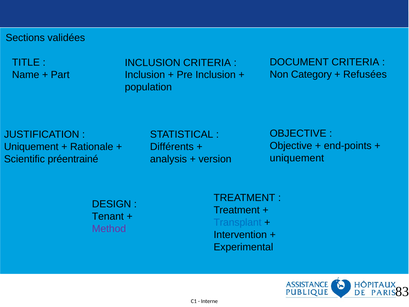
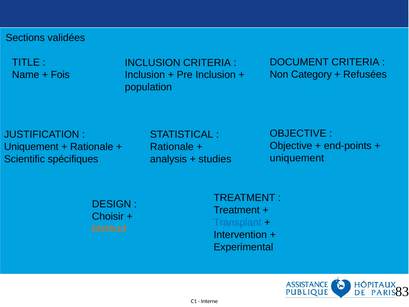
Part: Part -> Fois
Différents at (172, 147): Différents -> Rationale
préentrainé: préentrainé -> spécifiques
version: version -> studies
Tenant: Tenant -> Choisir
Method colour: purple -> orange
